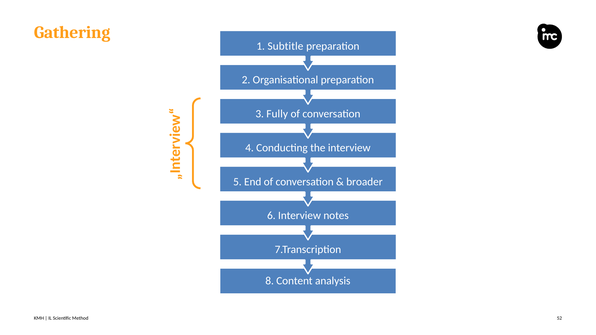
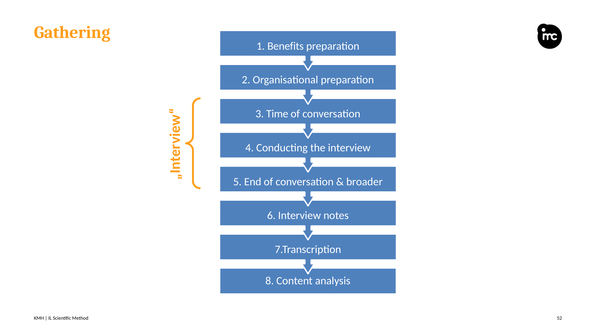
Subtitle: Subtitle -> Benefits
Fully: Fully -> Time
